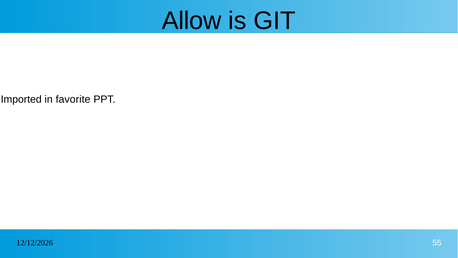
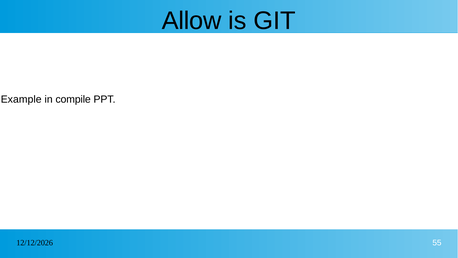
Imported: Imported -> Example
favorite: favorite -> compile
